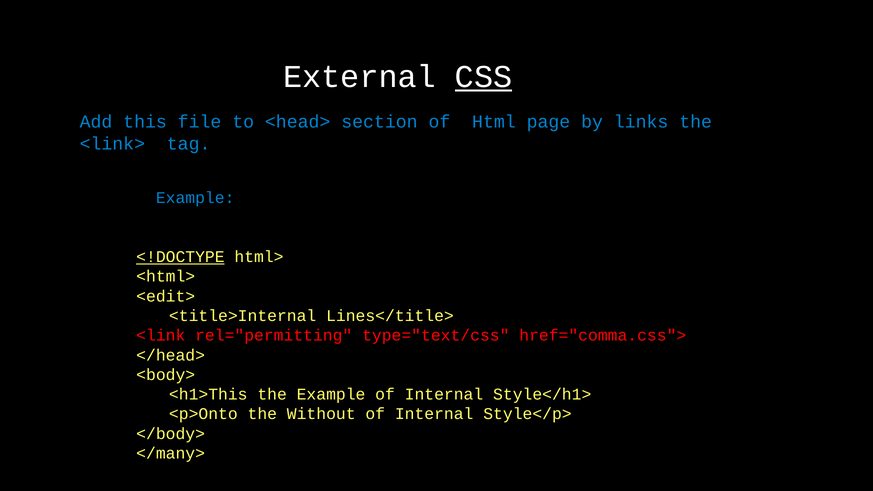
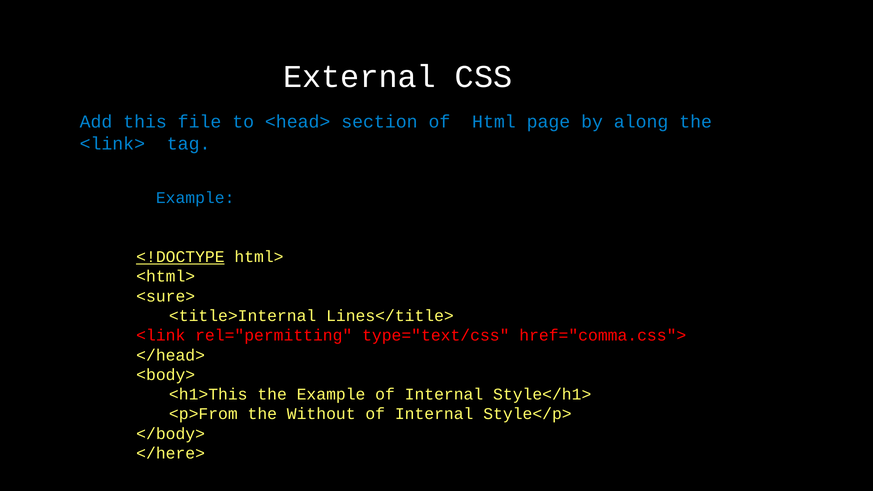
CSS underline: present -> none
links: links -> along
<edit>: <edit> -> <sure>
<p>Onto: <p>Onto -> <p>From
</many>: </many> -> </here>
